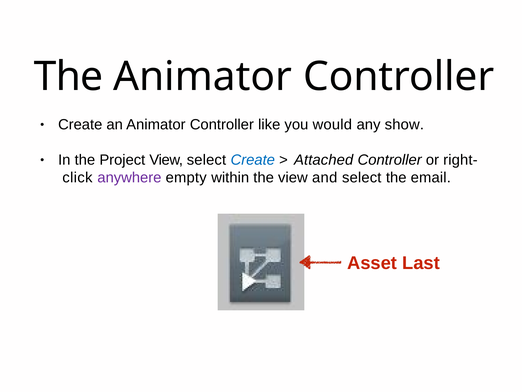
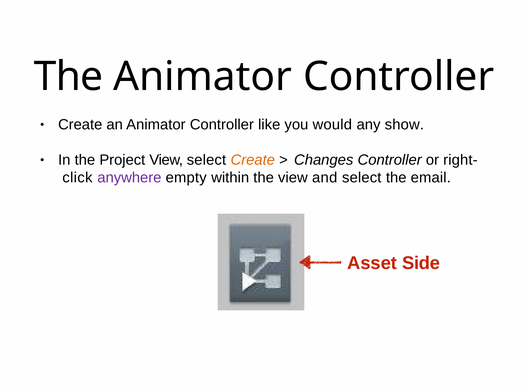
Create at (253, 160) colour: blue -> orange
Attached: Attached -> Changes
Last: Last -> Side
